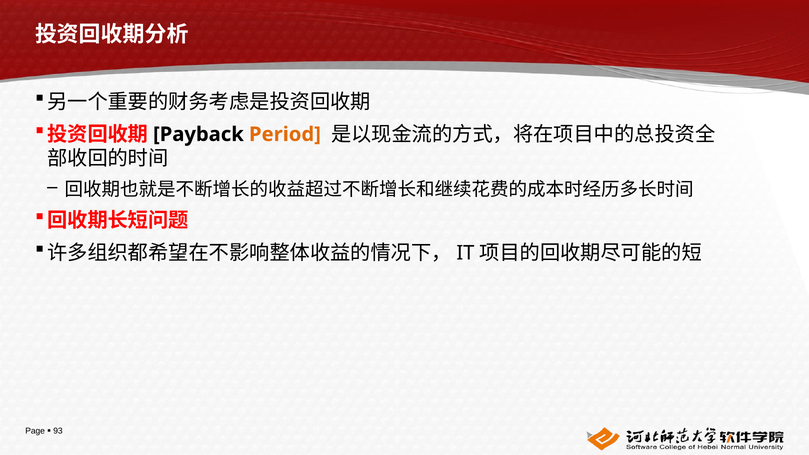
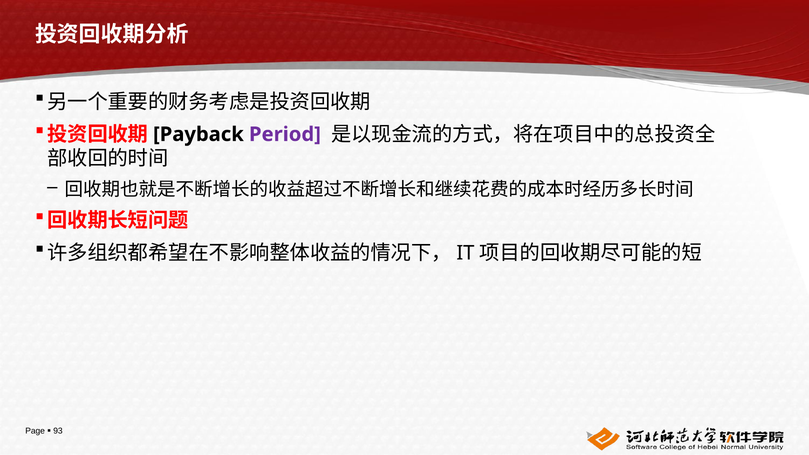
Period colour: orange -> purple
